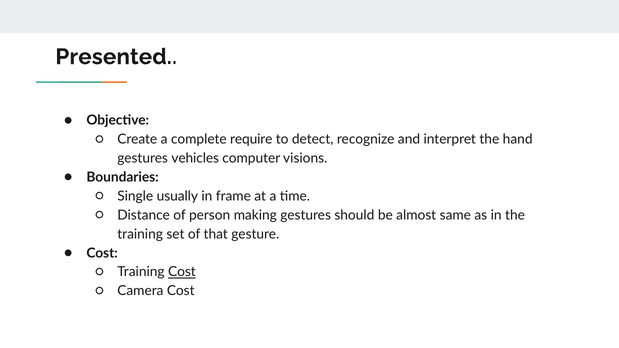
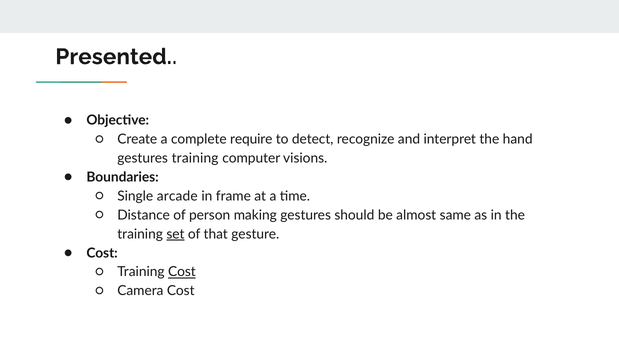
gestures vehicles: vehicles -> training
usually: usually -> arcade
set underline: none -> present
